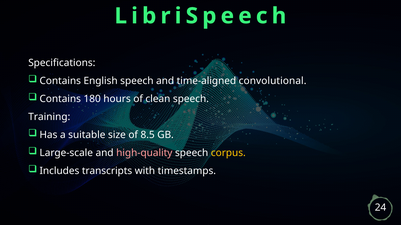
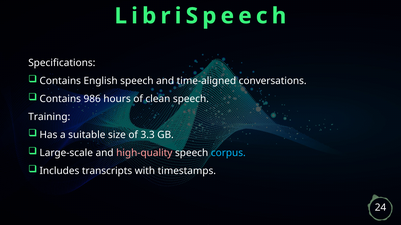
convolutional: convolutional -> conversations
180: 180 -> 986
8.5: 8.5 -> 3.3
corpus colour: yellow -> light blue
